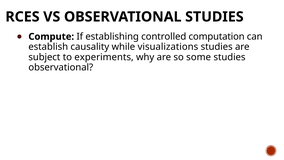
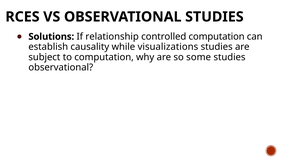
Compute: Compute -> Solutions
establishing: establishing -> relationship
to experiments: experiments -> computation
